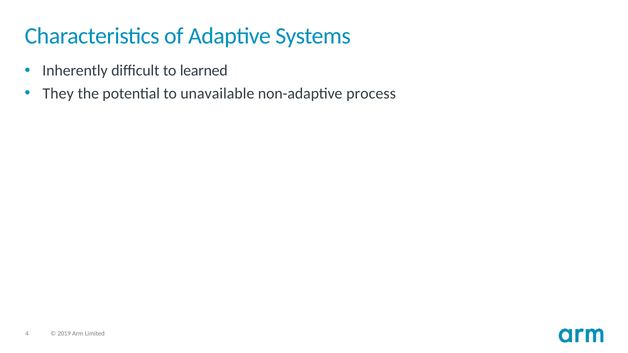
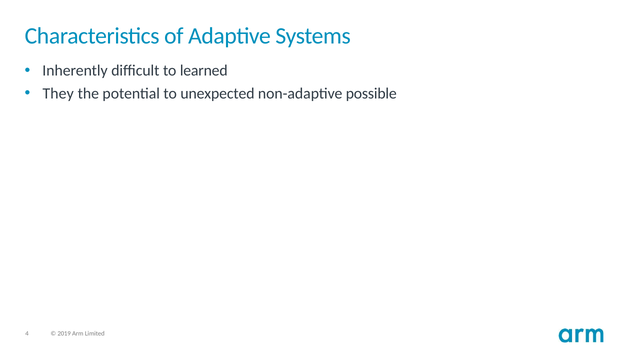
unavailable: unavailable -> unexpected
process: process -> possible
